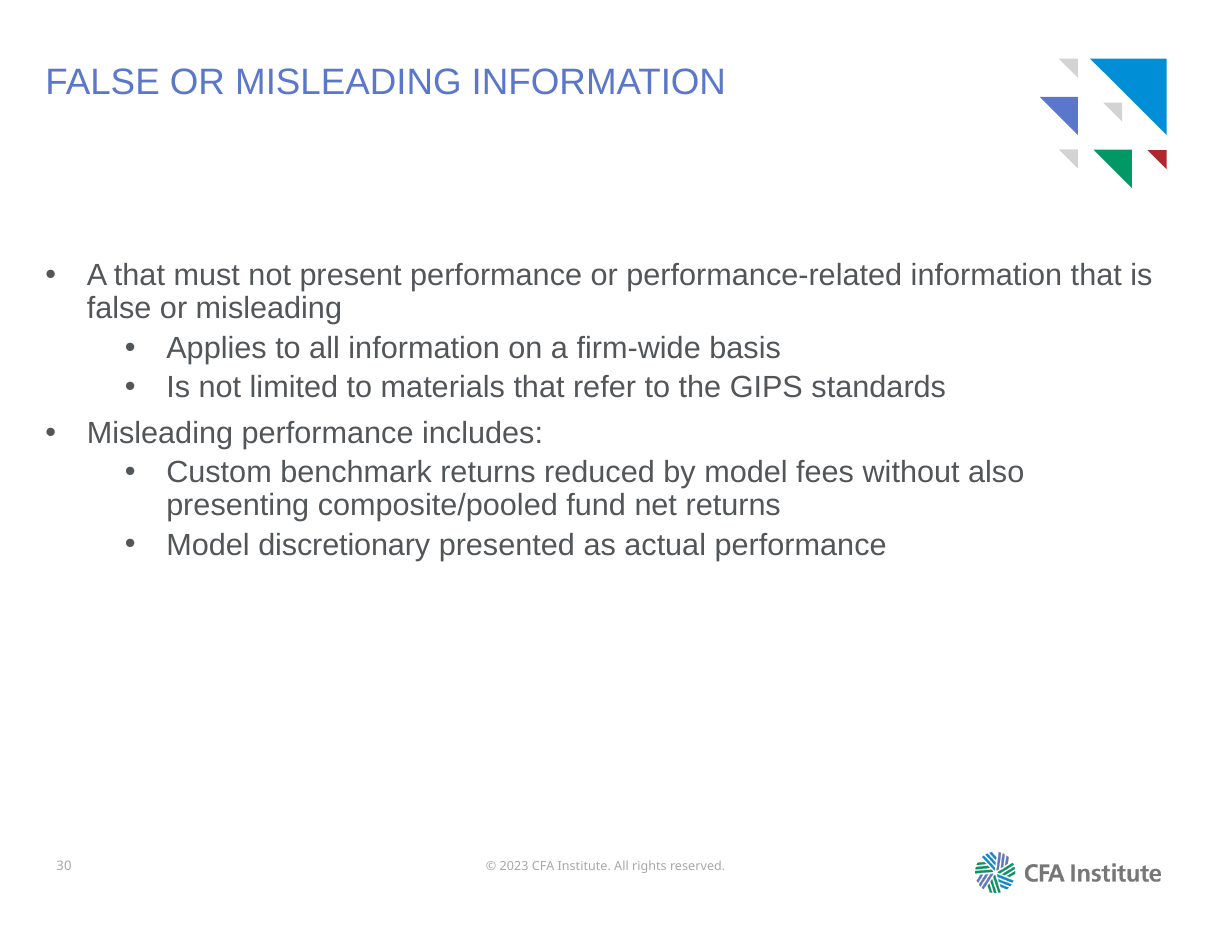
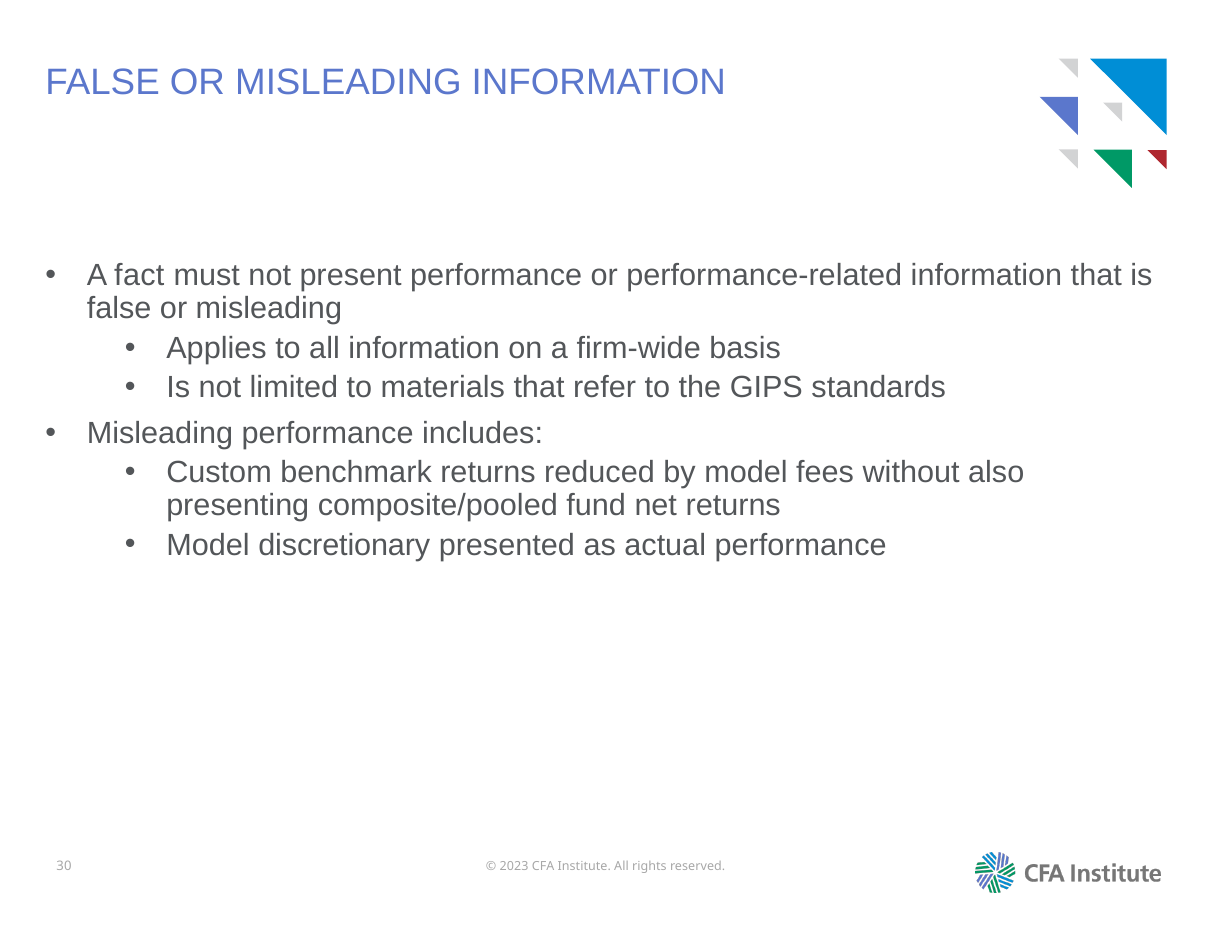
A that: that -> fact
